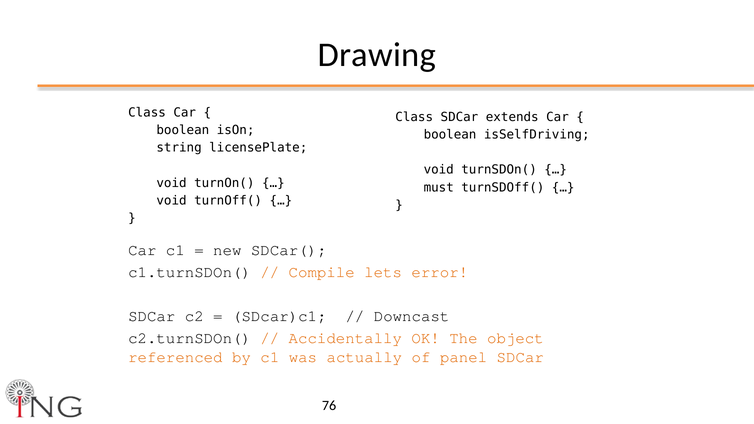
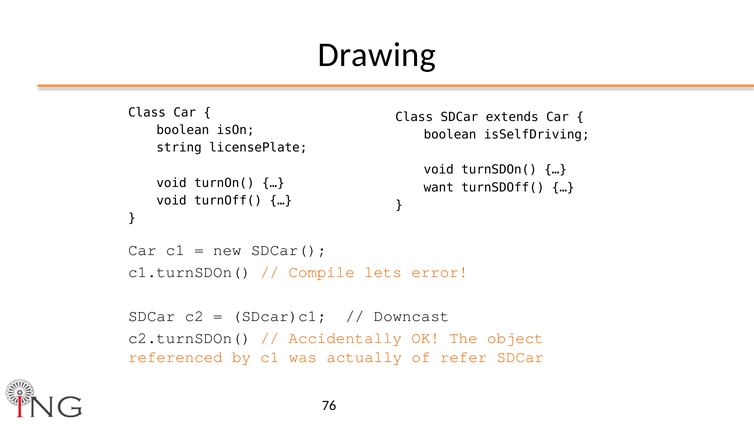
must: must -> want
panel: panel -> refer
